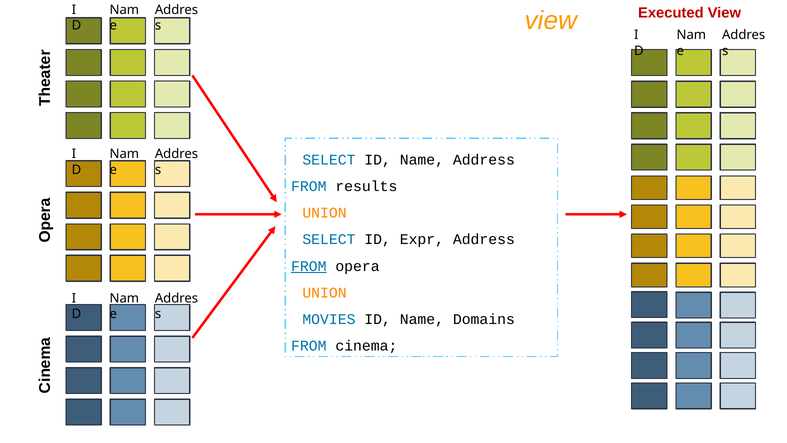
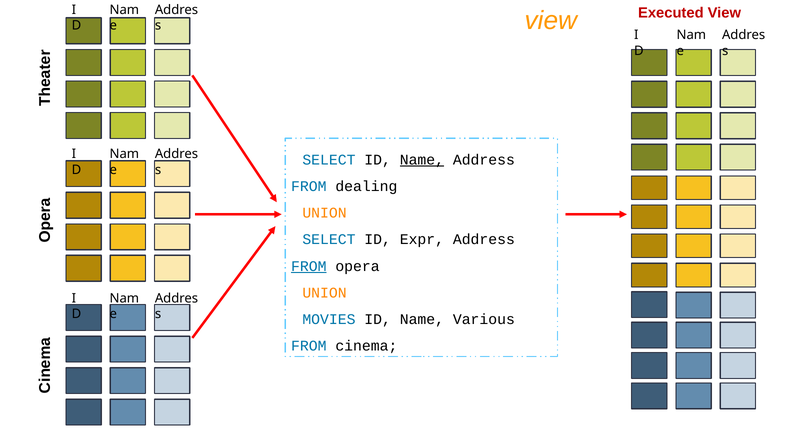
Name at (422, 160) underline: none -> present
results: results -> dealing
Domains: Domains -> Various
